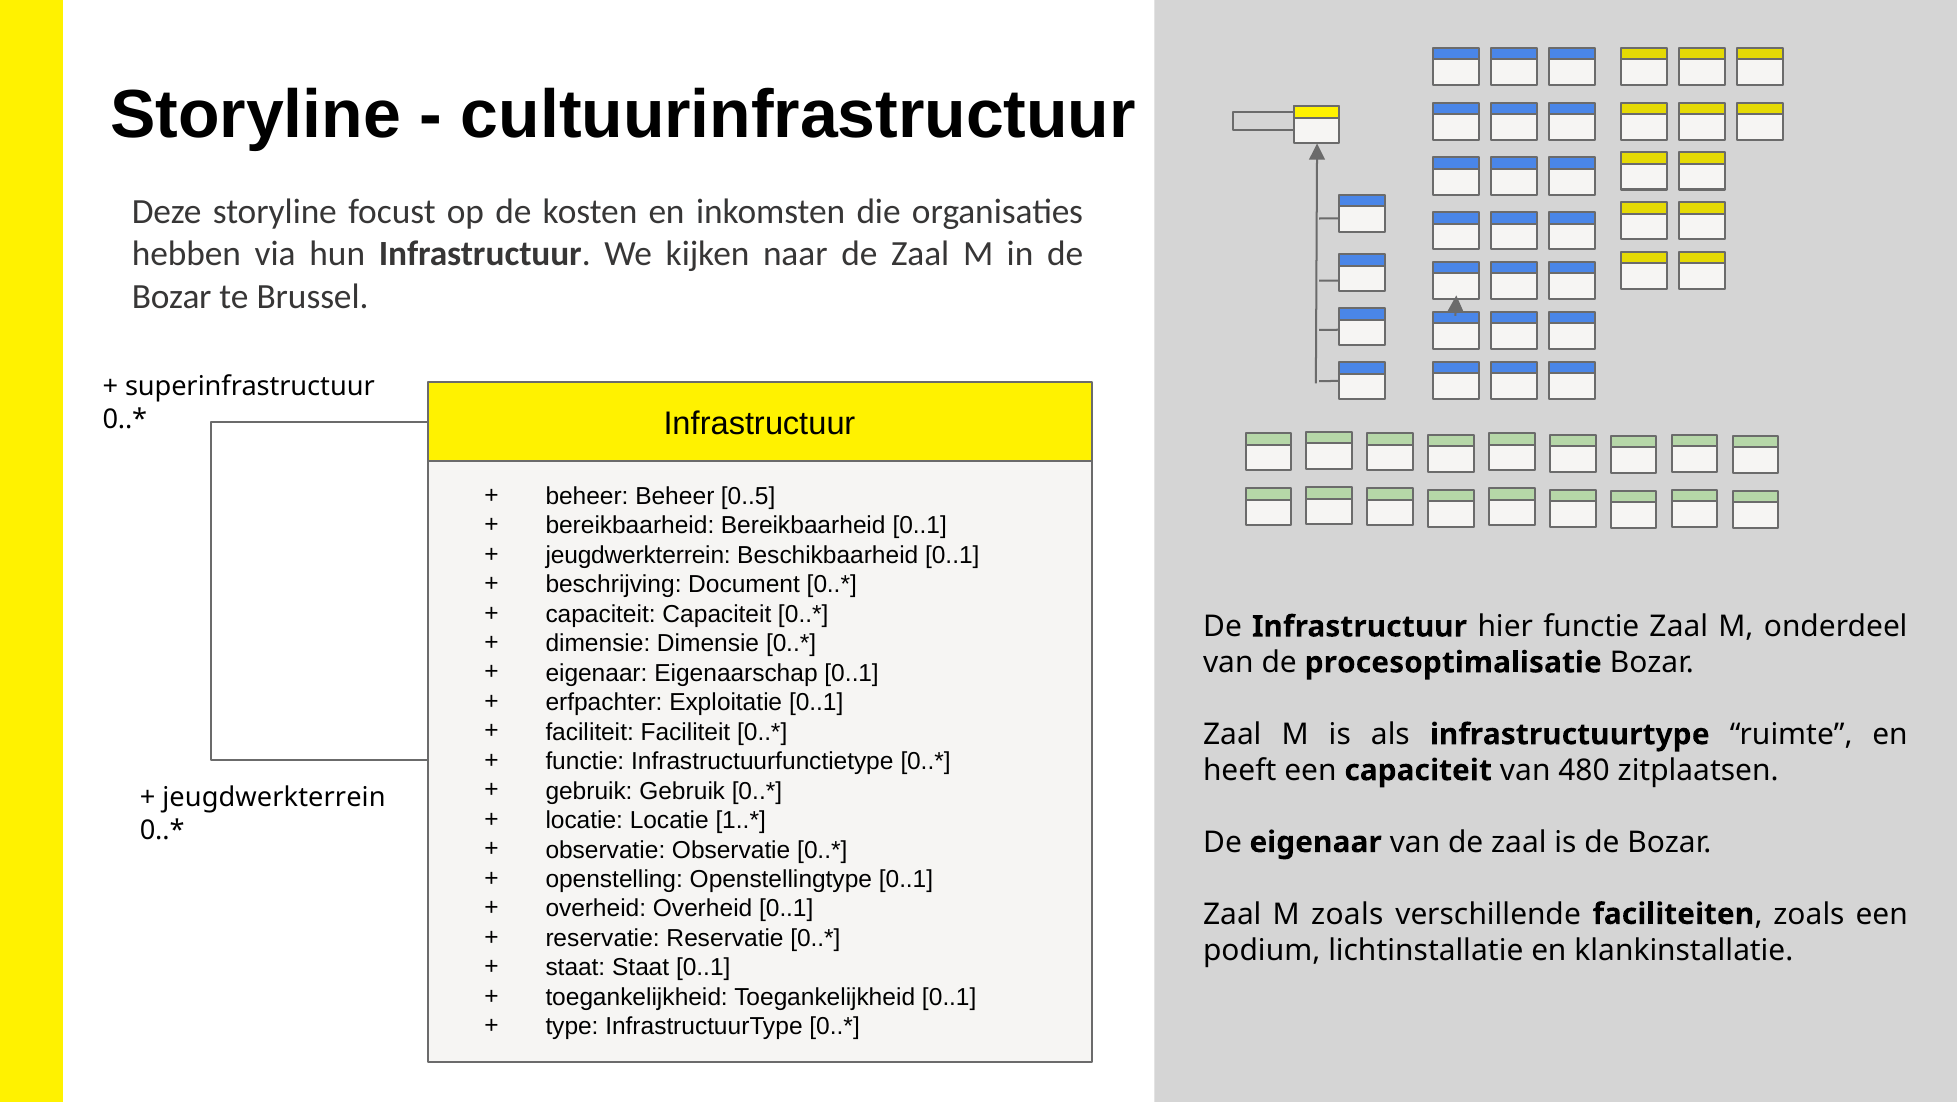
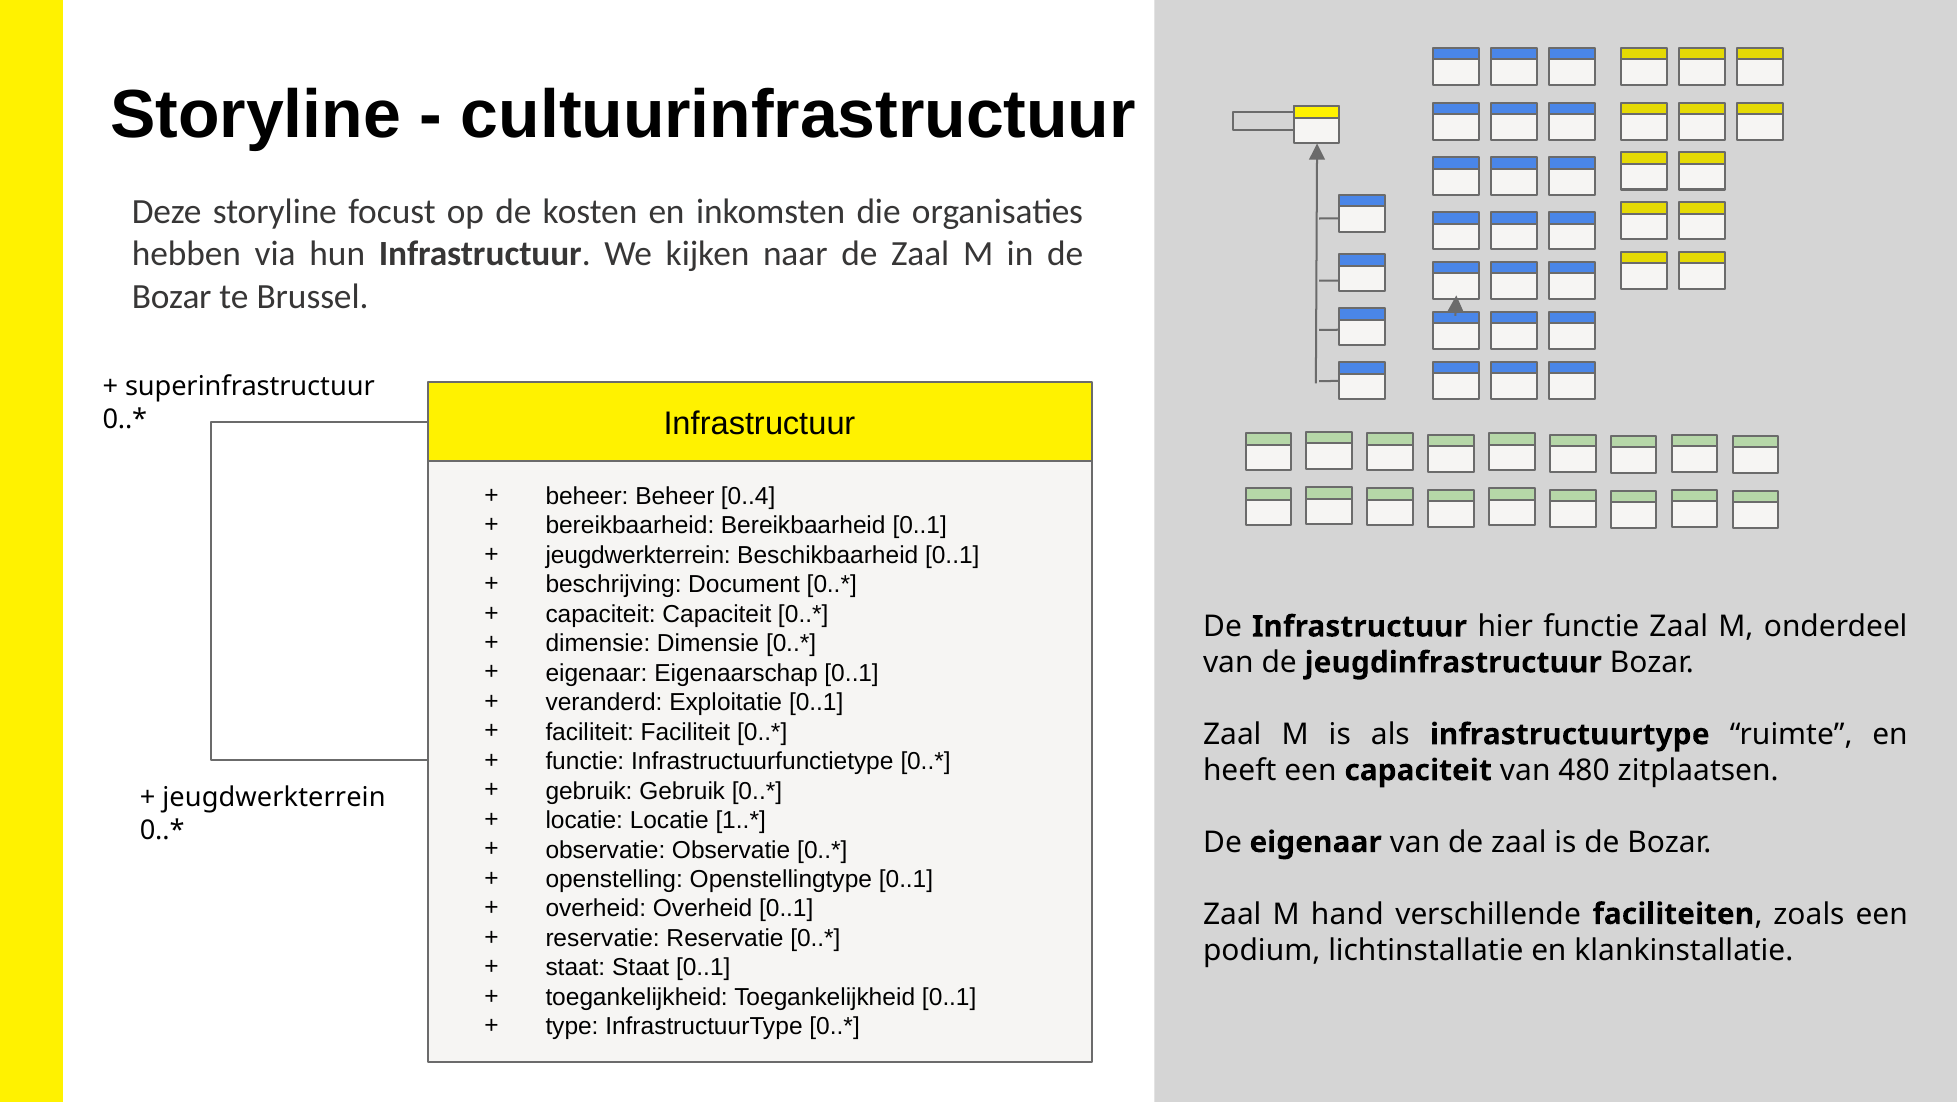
0..5: 0..5 -> 0..4
procesoptimalisatie: procesoptimalisatie -> jeugdinfrastructuur
erfpachter: erfpachter -> veranderd
M zoals: zoals -> hand
